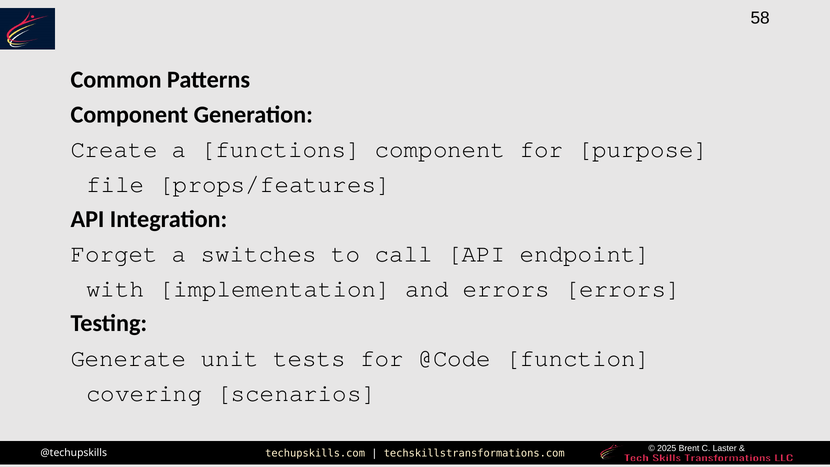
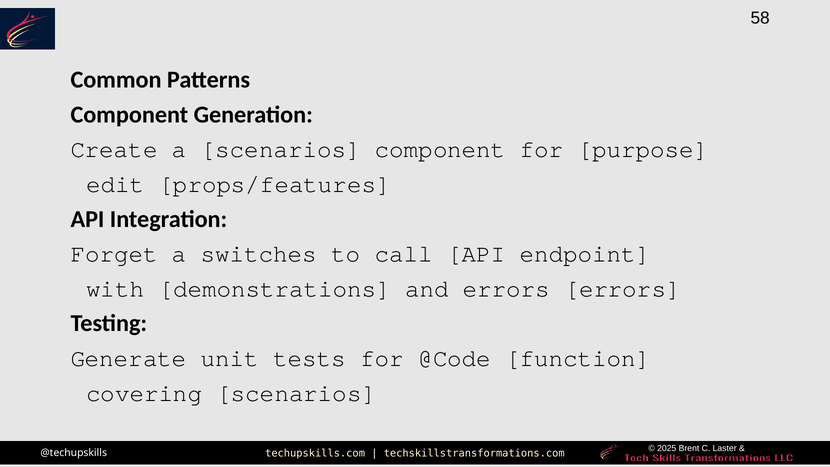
a functions: functions -> scenarios
file: file -> edit
implementation: implementation -> demonstrations
